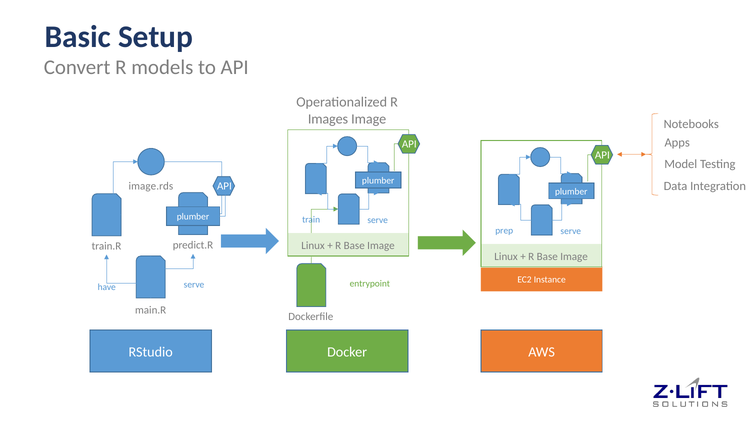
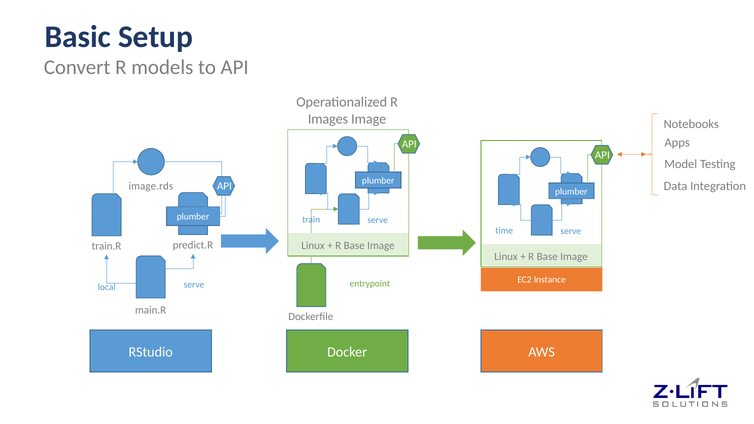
prep: prep -> time
have: have -> local
